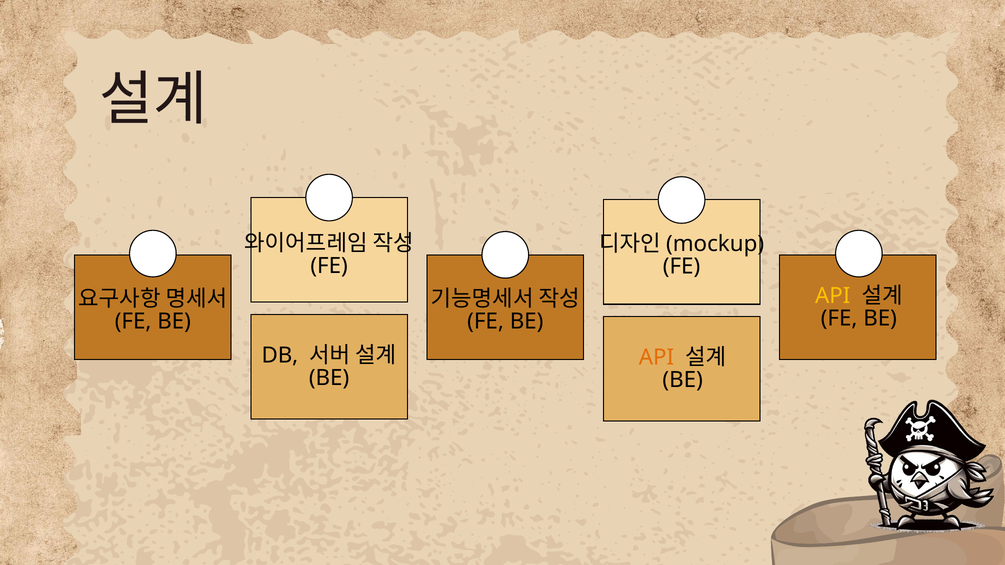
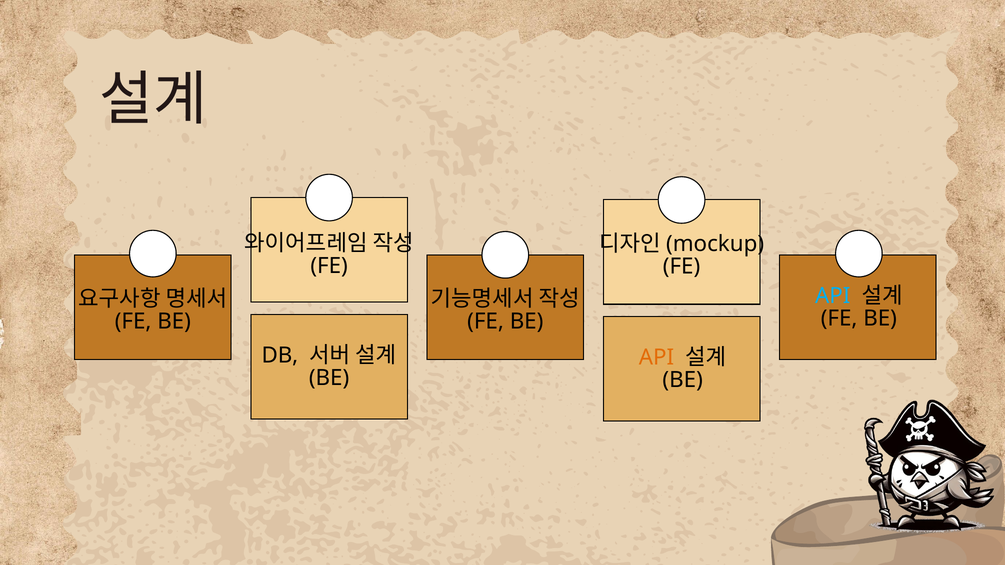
API at (833, 296) colour: yellow -> light blue
